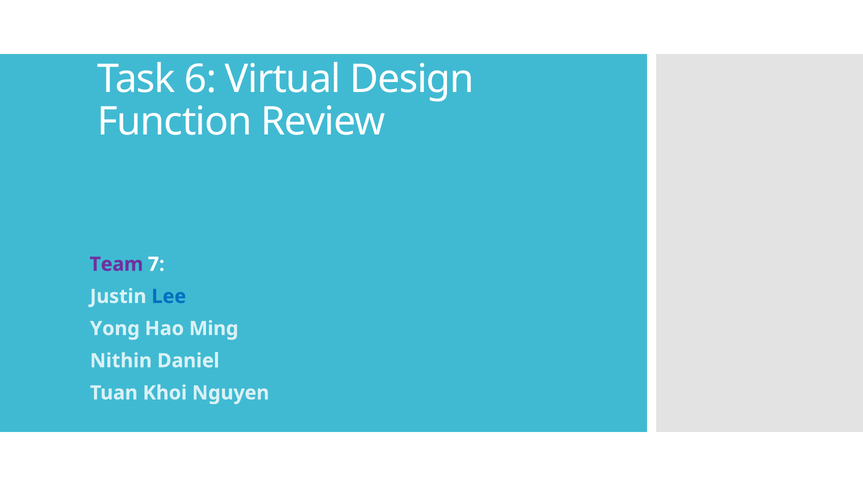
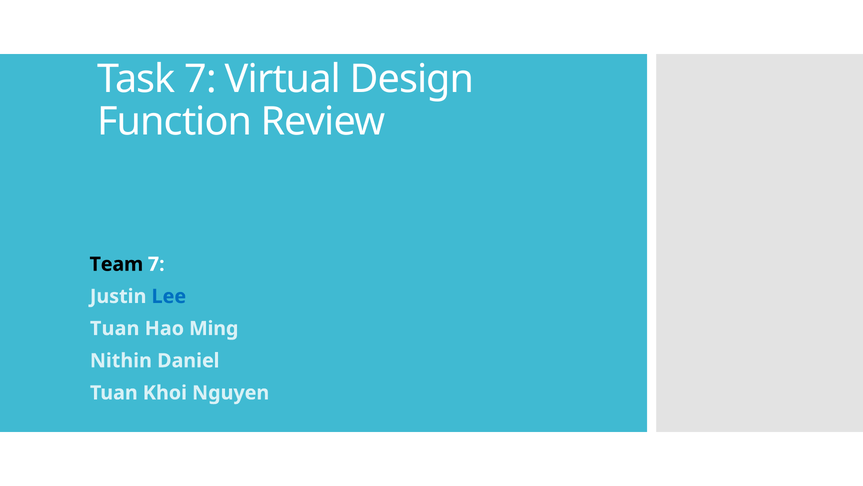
Task 6: 6 -> 7
Team colour: purple -> black
Yong at (115, 328): Yong -> Tuan
